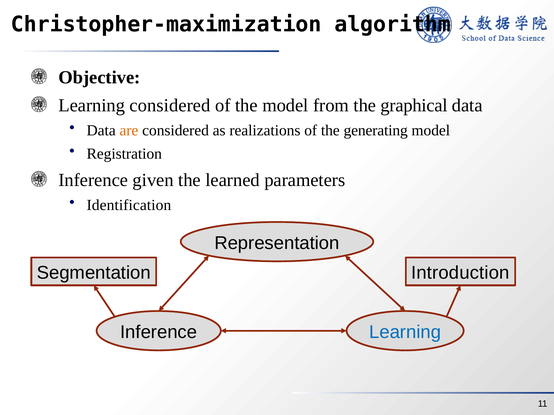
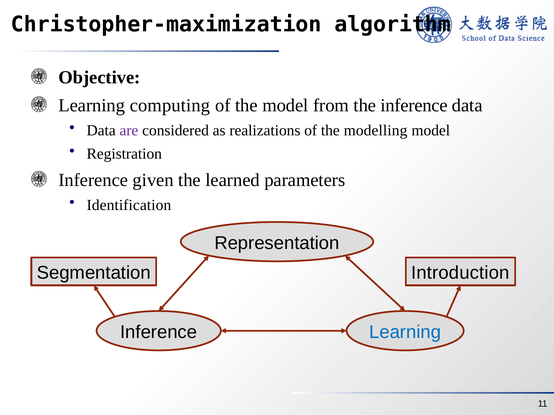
Learning considered: considered -> computing
the graphical: graphical -> inference
are colour: orange -> purple
generating: generating -> modelling
